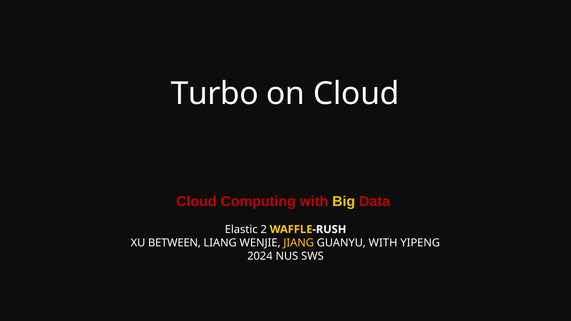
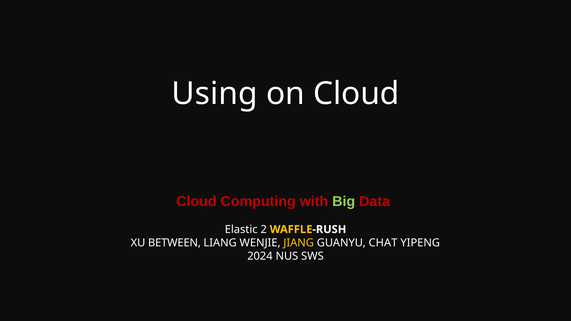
Turbo: Turbo -> Using
Big colour: yellow -> light green
GUANYU WITH: WITH -> CHAT
